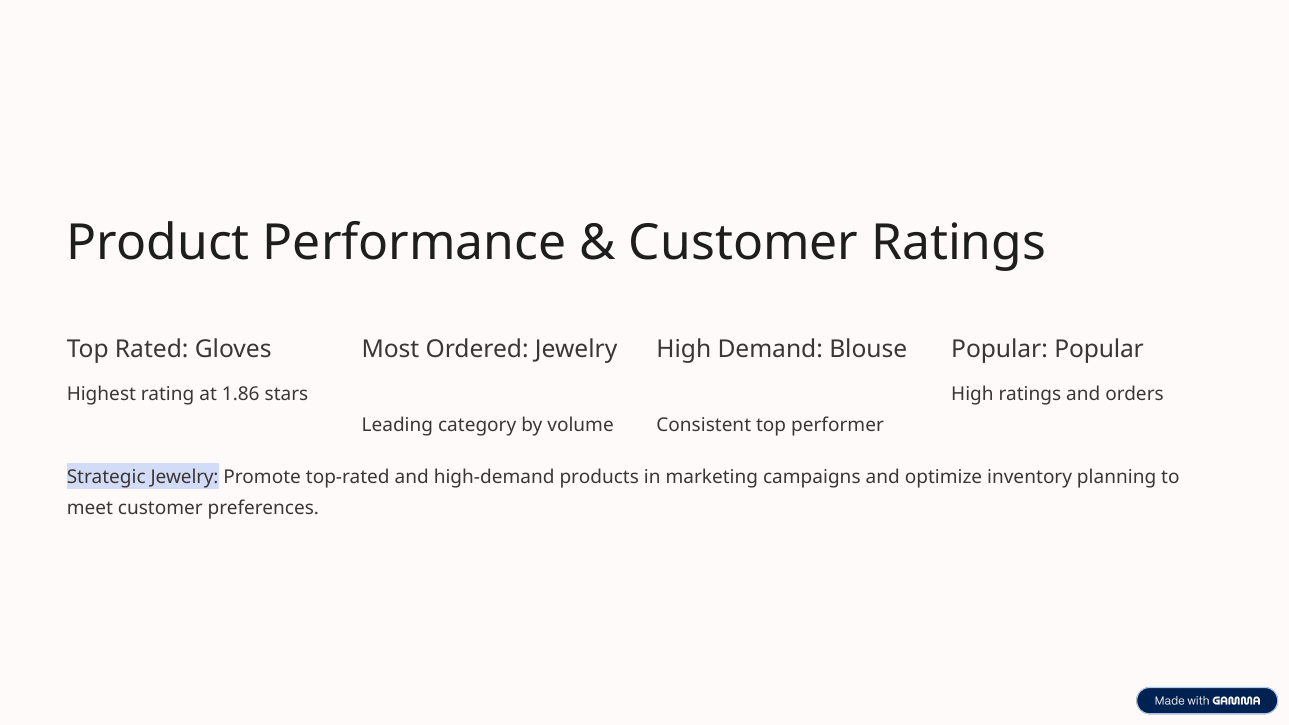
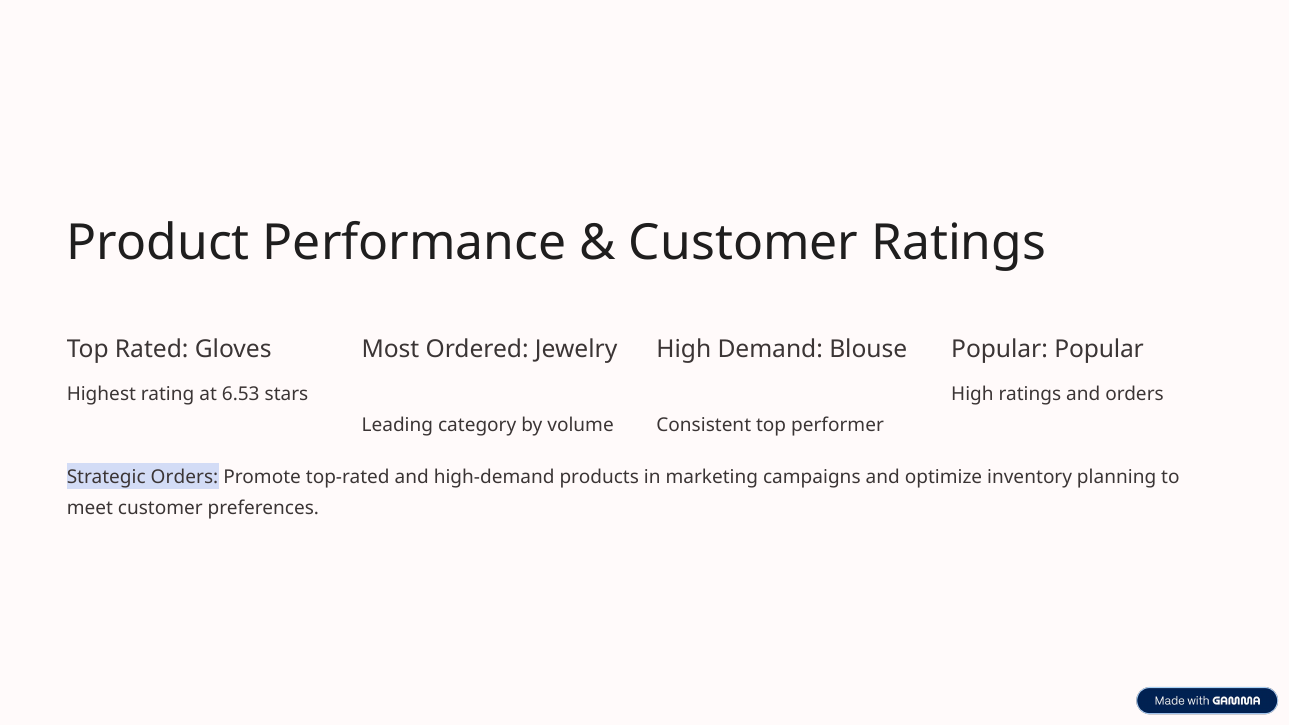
1.86: 1.86 -> 6.53
Strategic Jewelry: Jewelry -> Orders
